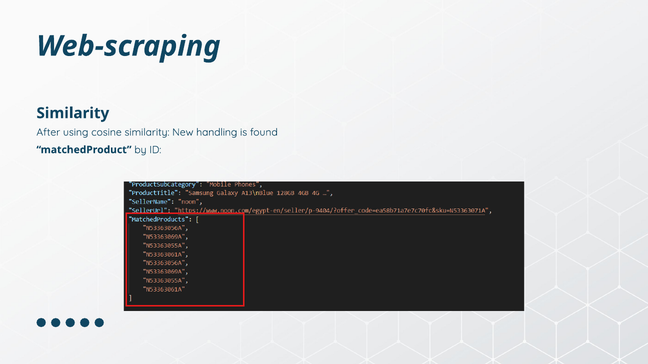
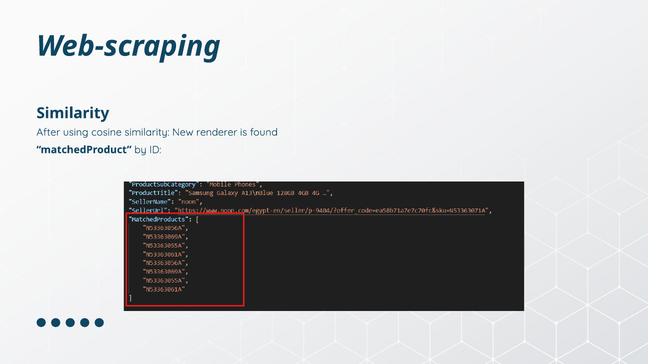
handling: handling -> renderer
